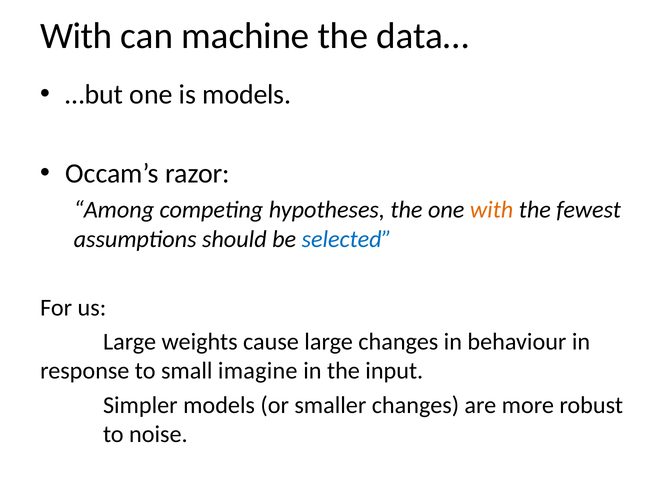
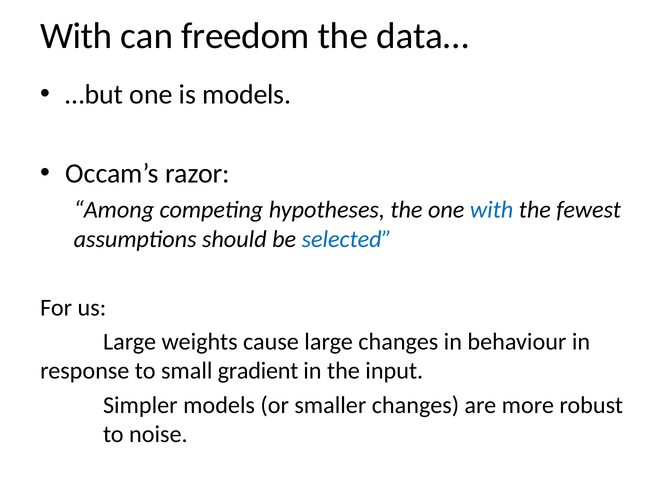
machine: machine -> freedom
with at (492, 210) colour: orange -> blue
imagine: imagine -> gradient
